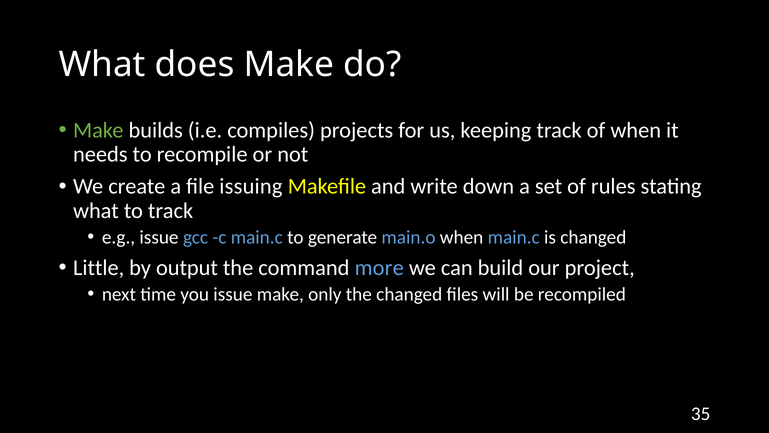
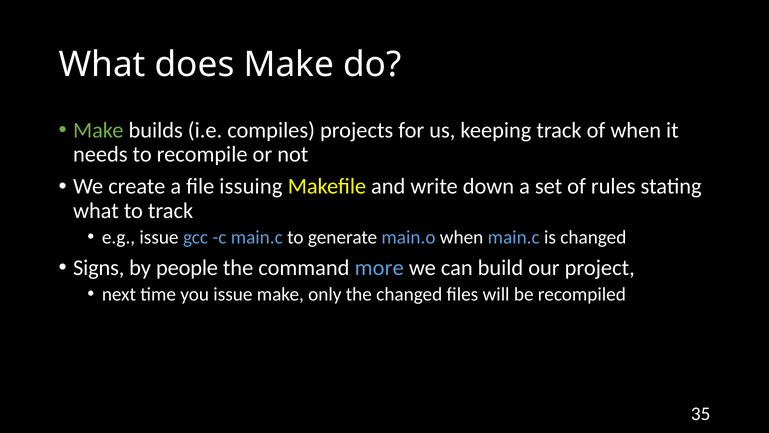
Little: Little -> Signs
output: output -> people
